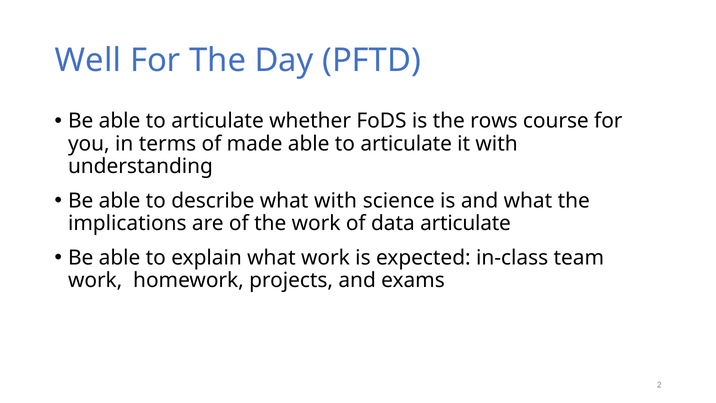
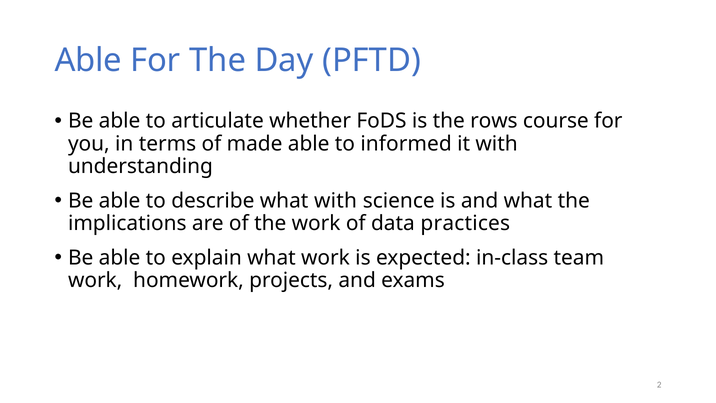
Well at (88, 60): Well -> Able
articulate at (406, 144): articulate -> informed
data articulate: articulate -> practices
